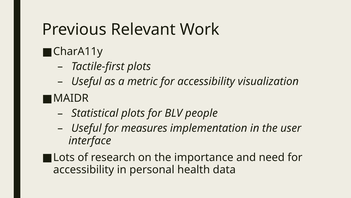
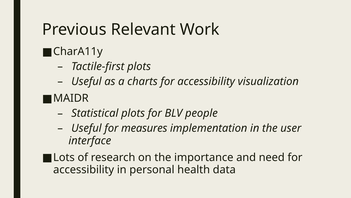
metric: metric -> charts
